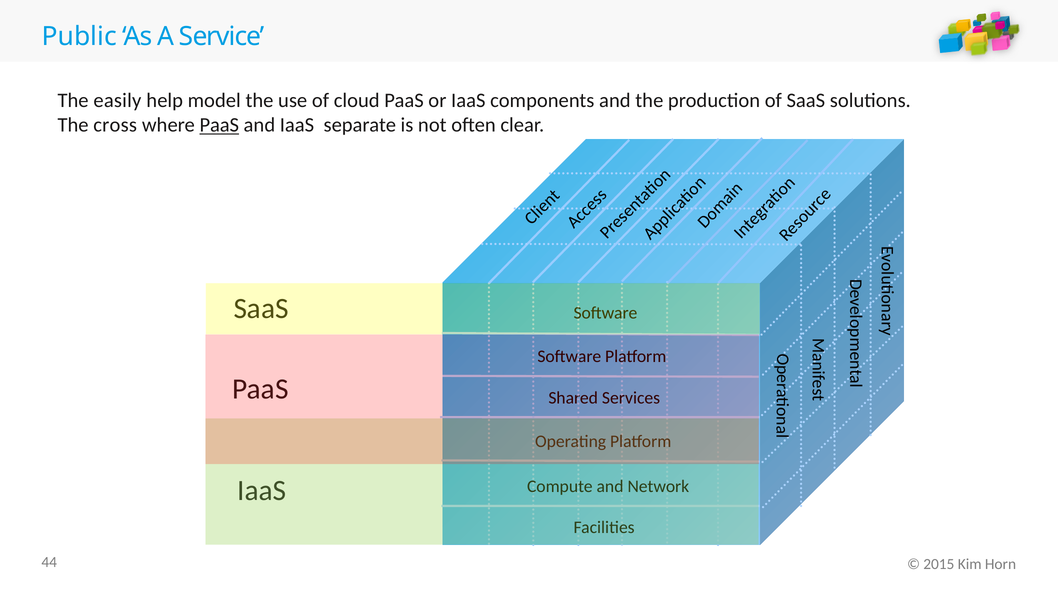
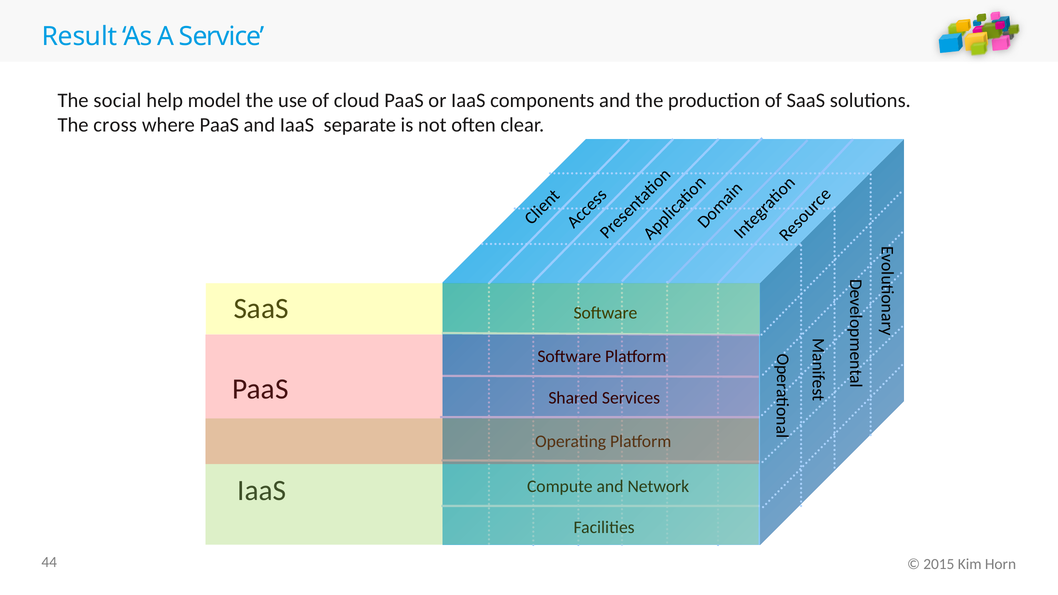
Public: Public -> Result
easily: easily -> social
PaaS at (219, 125) underline: present -> none
